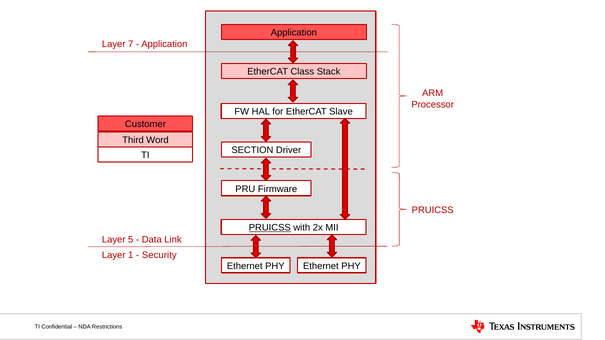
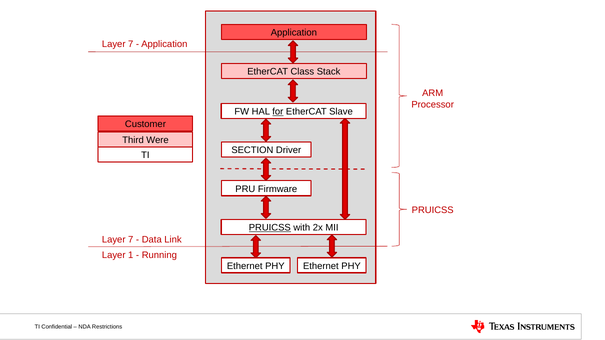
for underline: none -> present
Word: Word -> Were
5 at (131, 240): 5 -> 7
Security: Security -> Running
